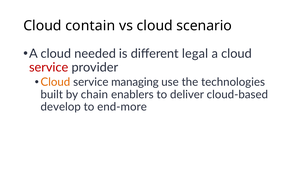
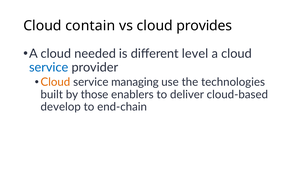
scenario: scenario -> provides
legal: legal -> level
service at (49, 68) colour: red -> blue
chain: chain -> those
end-more: end-more -> end-chain
